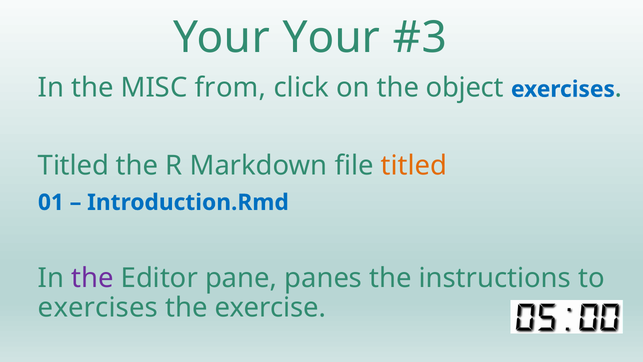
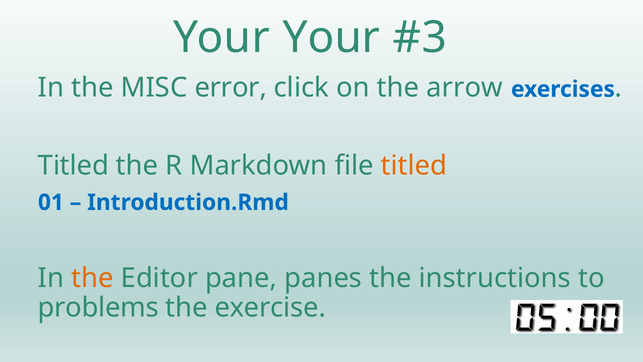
from: from -> error
object: object -> arrow
the at (93, 278) colour: purple -> orange
exercises at (98, 307): exercises -> problems
